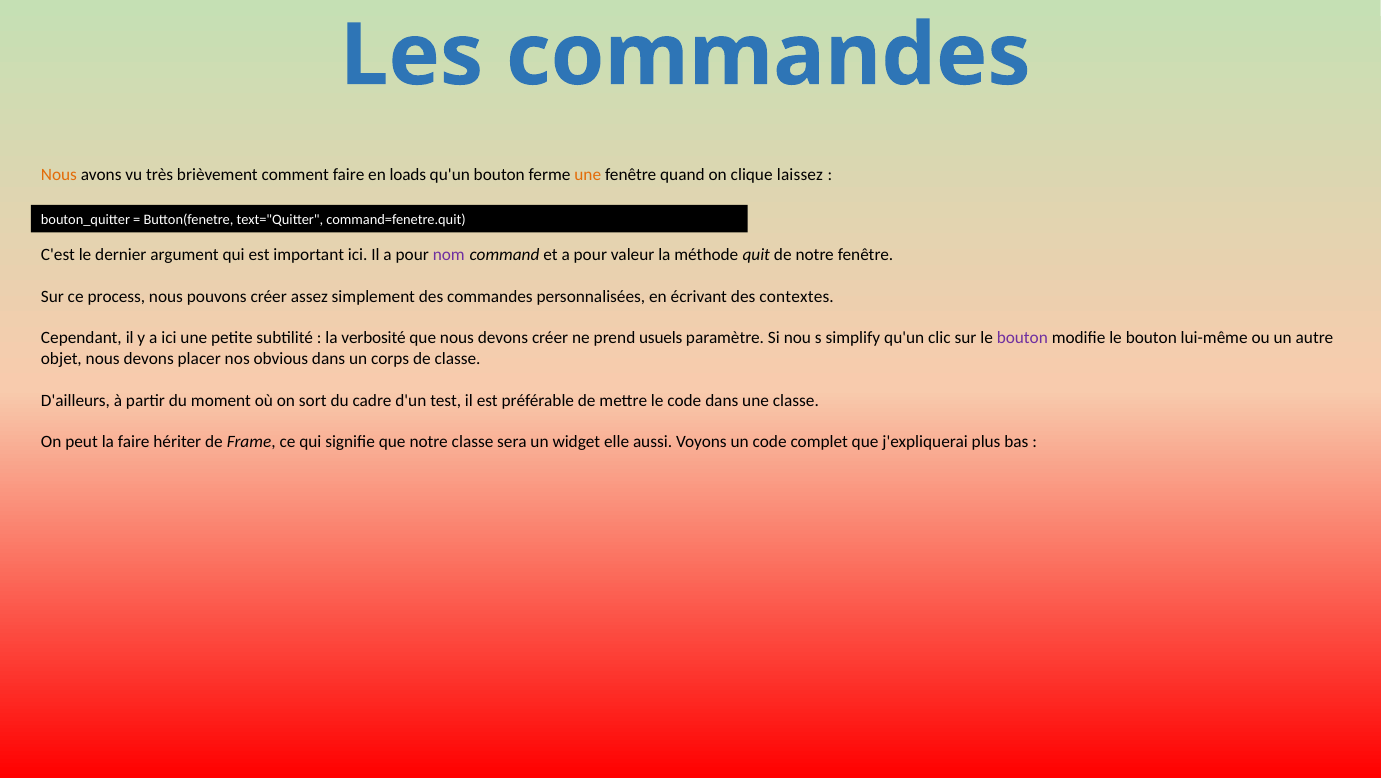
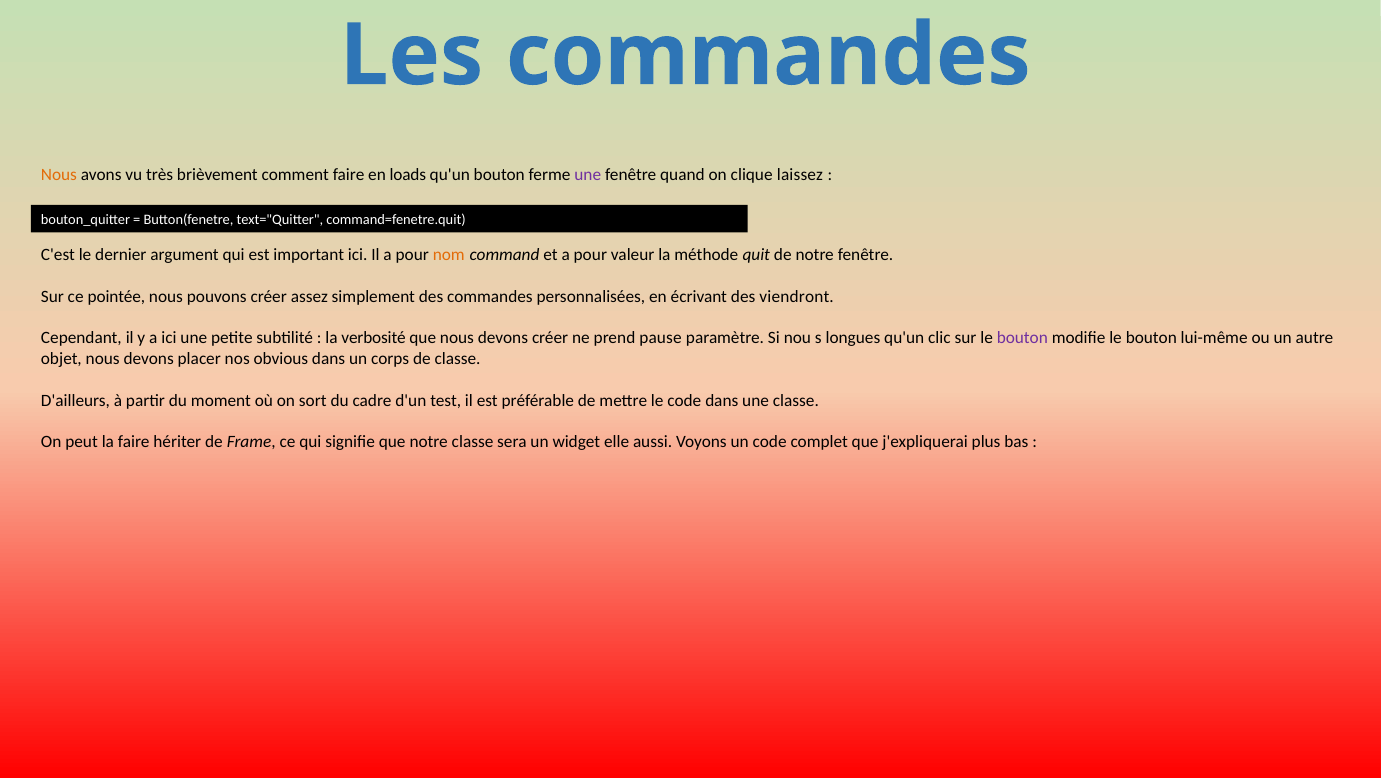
une at (588, 175) colour: orange -> purple
nom colour: purple -> orange
process: process -> pointée
contextes: contextes -> viendront
usuels: usuels -> pause
simplify: simplify -> longues
